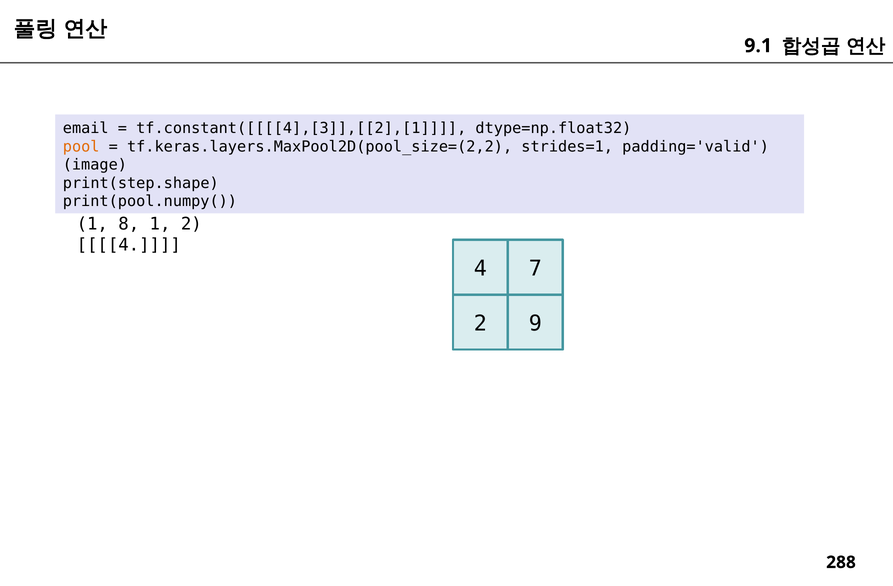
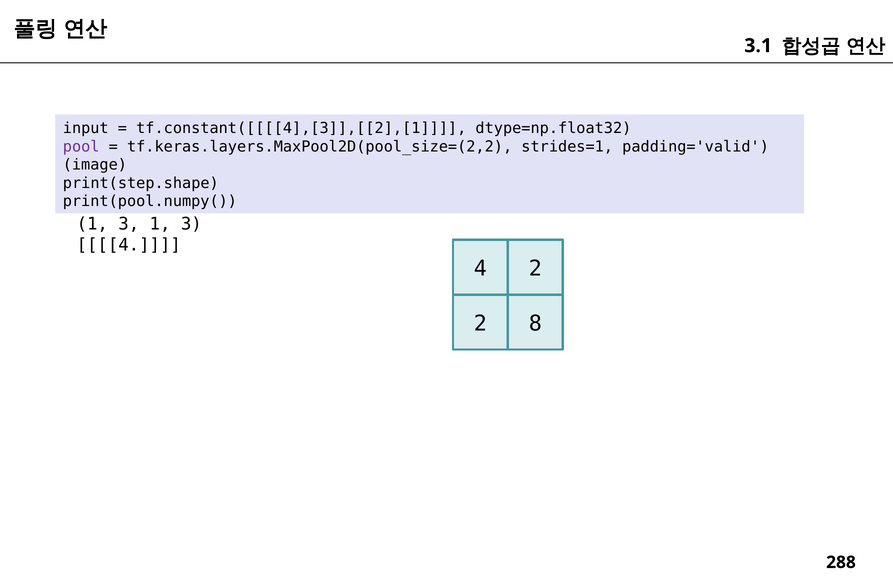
9.1: 9.1 -> 3.1
email: email -> input
pool colour: orange -> purple
8 at (129, 224): 8 -> 3
2 at (191, 224): 2 -> 3
4 7: 7 -> 2
9: 9 -> 8
